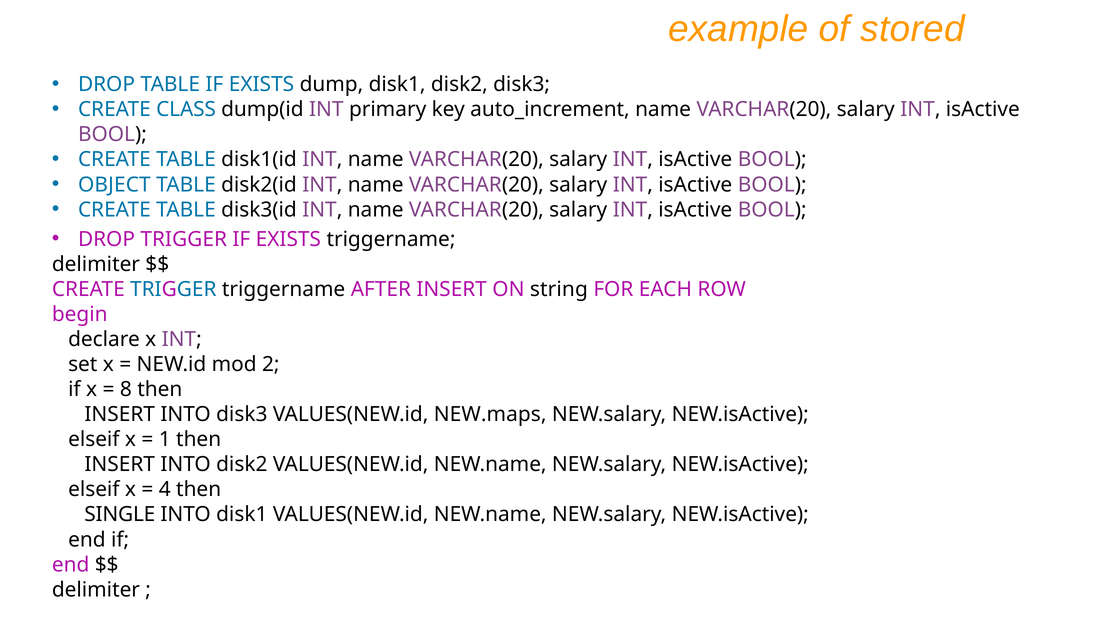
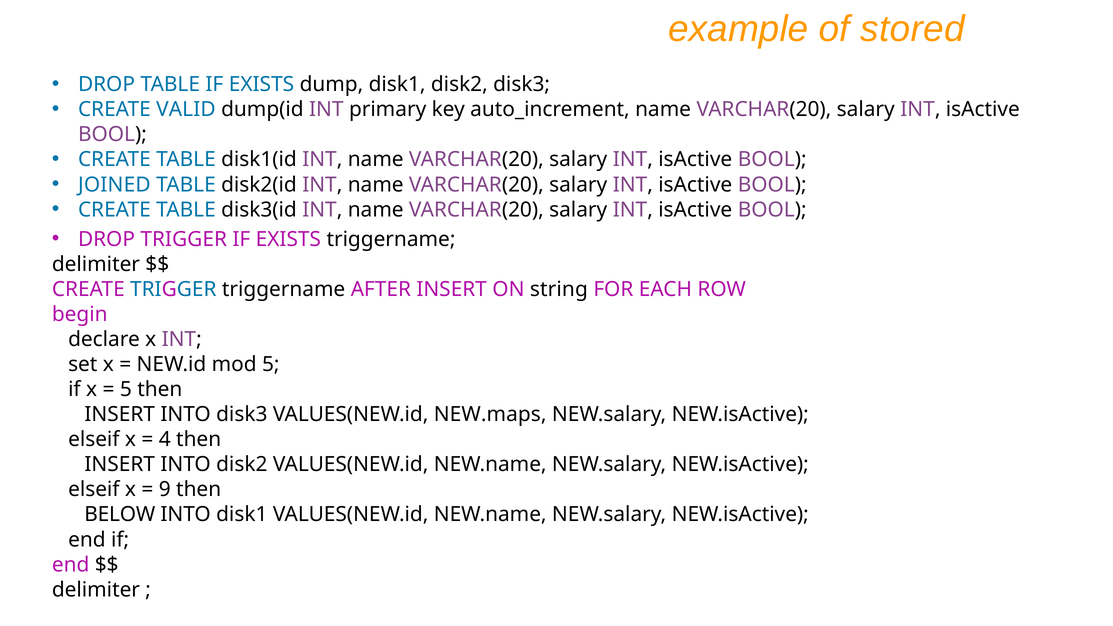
CLASS: CLASS -> VALID
OBJECT: OBJECT -> JOINED
mod 2: 2 -> 5
8 at (126, 389): 8 -> 5
1: 1 -> 4
4: 4 -> 9
SINGLE: SINGLE -> BELOW
